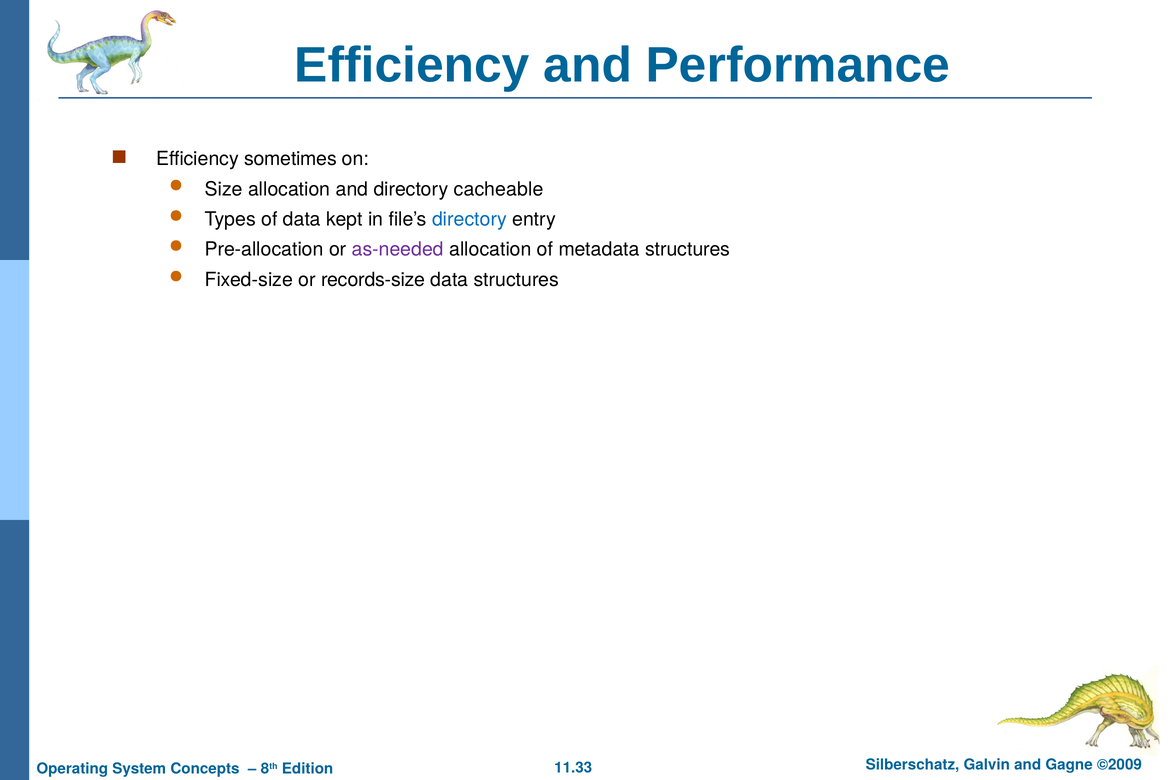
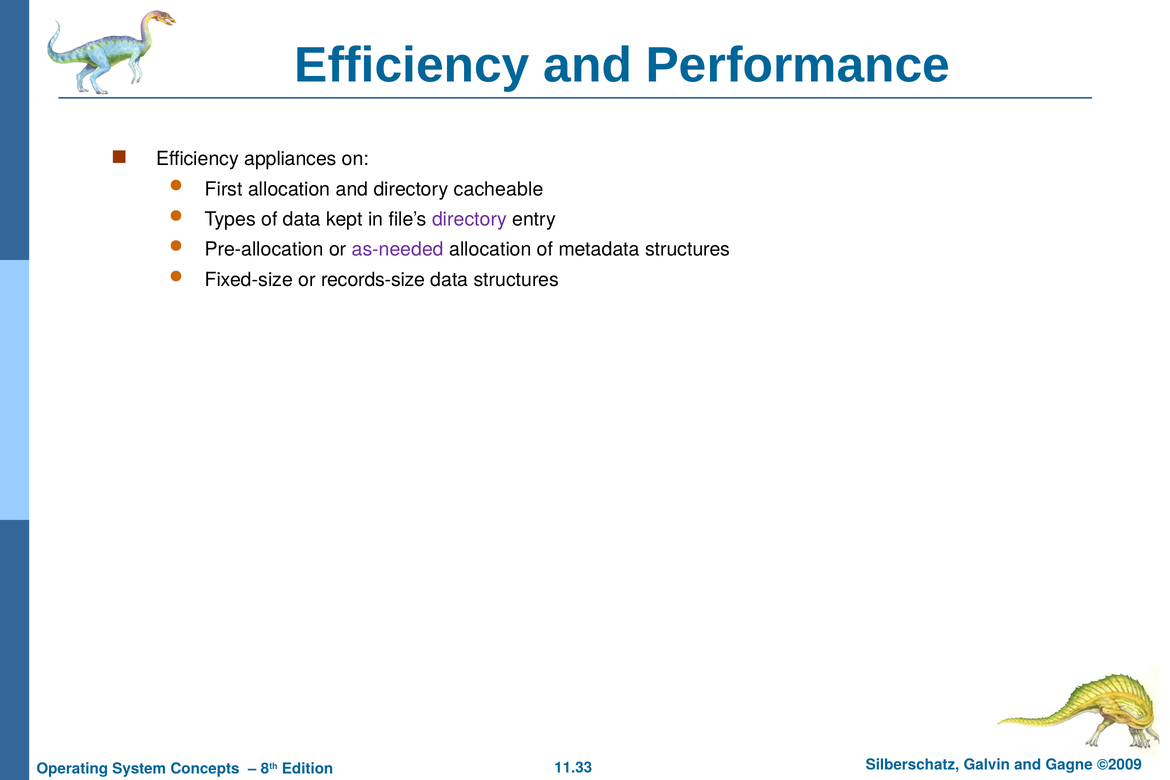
sometimes: sometimes -> appliances
Size: Size -> First
directory at (470, 219) colour: blue -> purple
